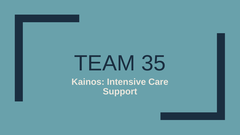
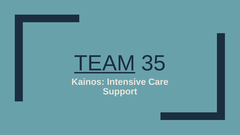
TEAM underline: none -> present
